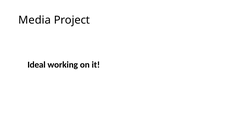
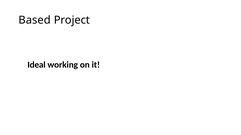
Media: Media -> Based
